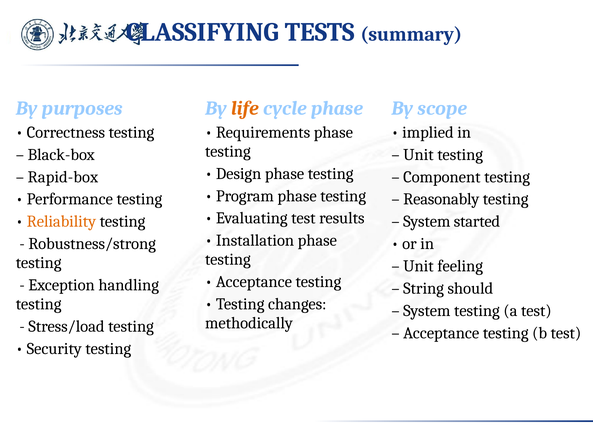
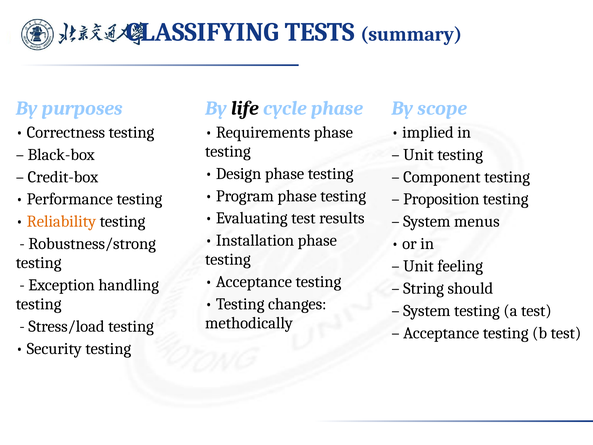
life colour: orange -> black
Rapid-box: Rapid-box -> Credit-box
Reasonably: Reasonably -> Proposition
started: started -> menus
